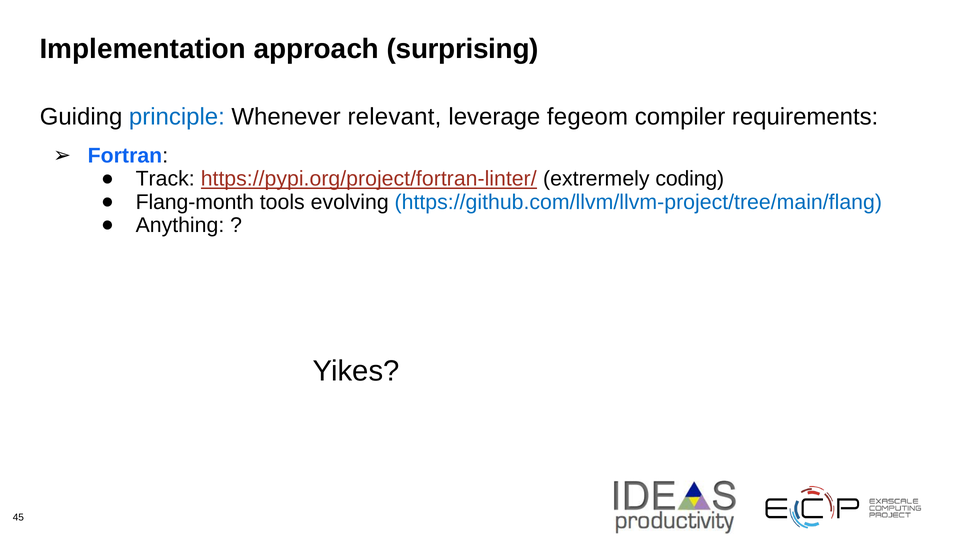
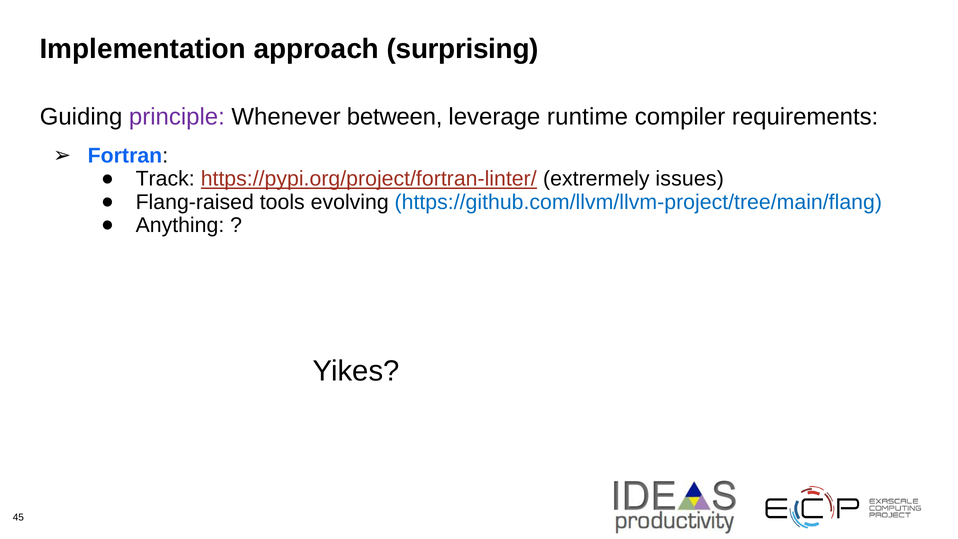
principle colour: blue -> purple
relevant: relevant -> between
fegeom: fegeom -> runtime
coding: coding -> issues
Flang-month: Flang-month -> Flang-raised
